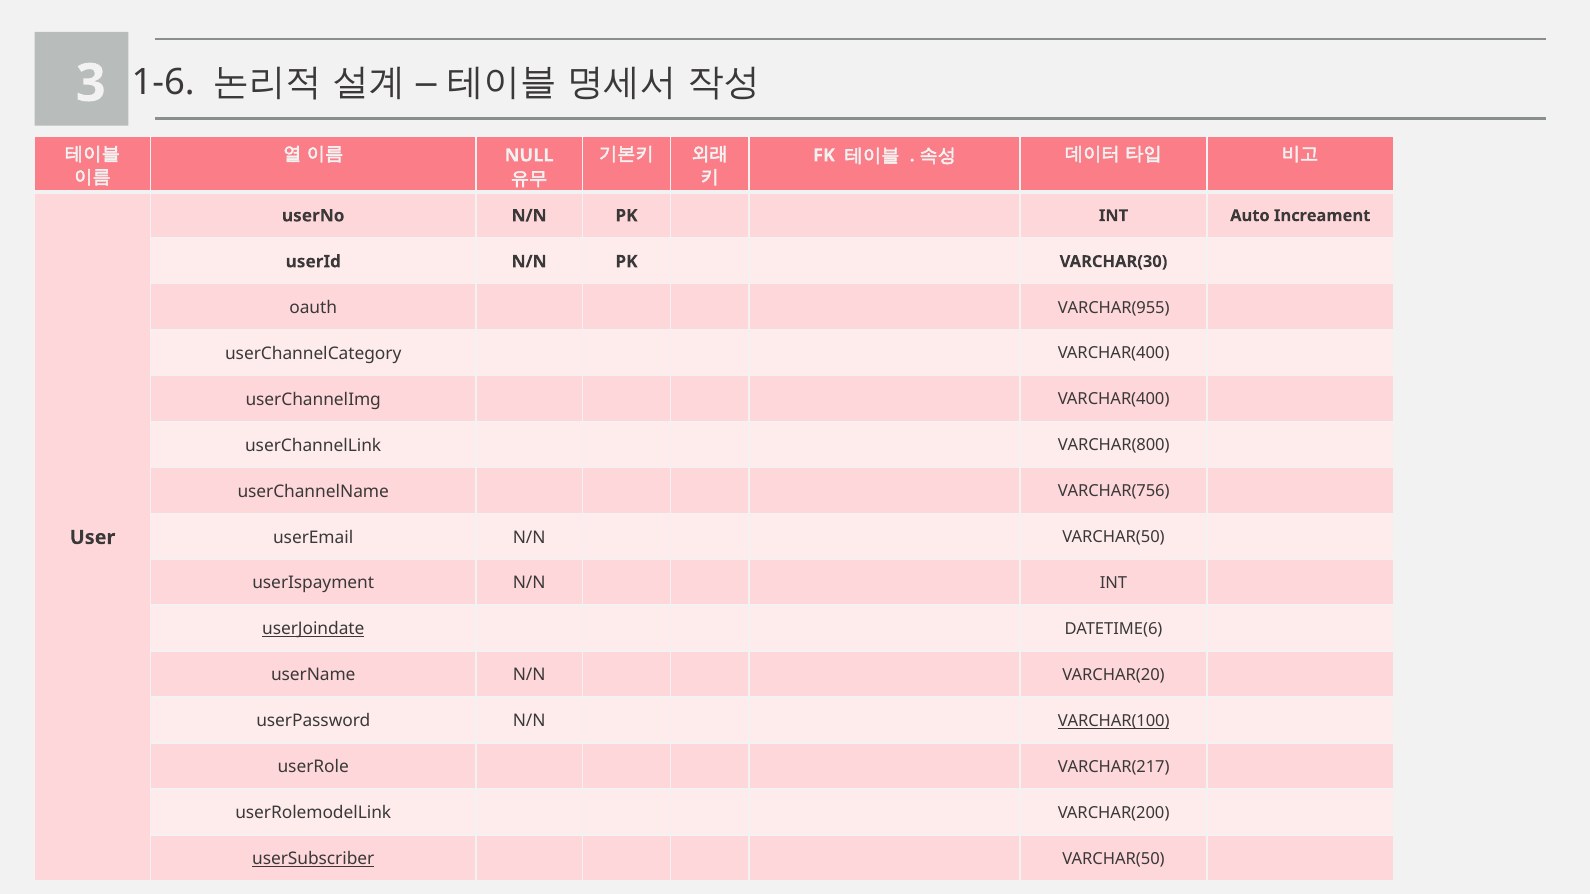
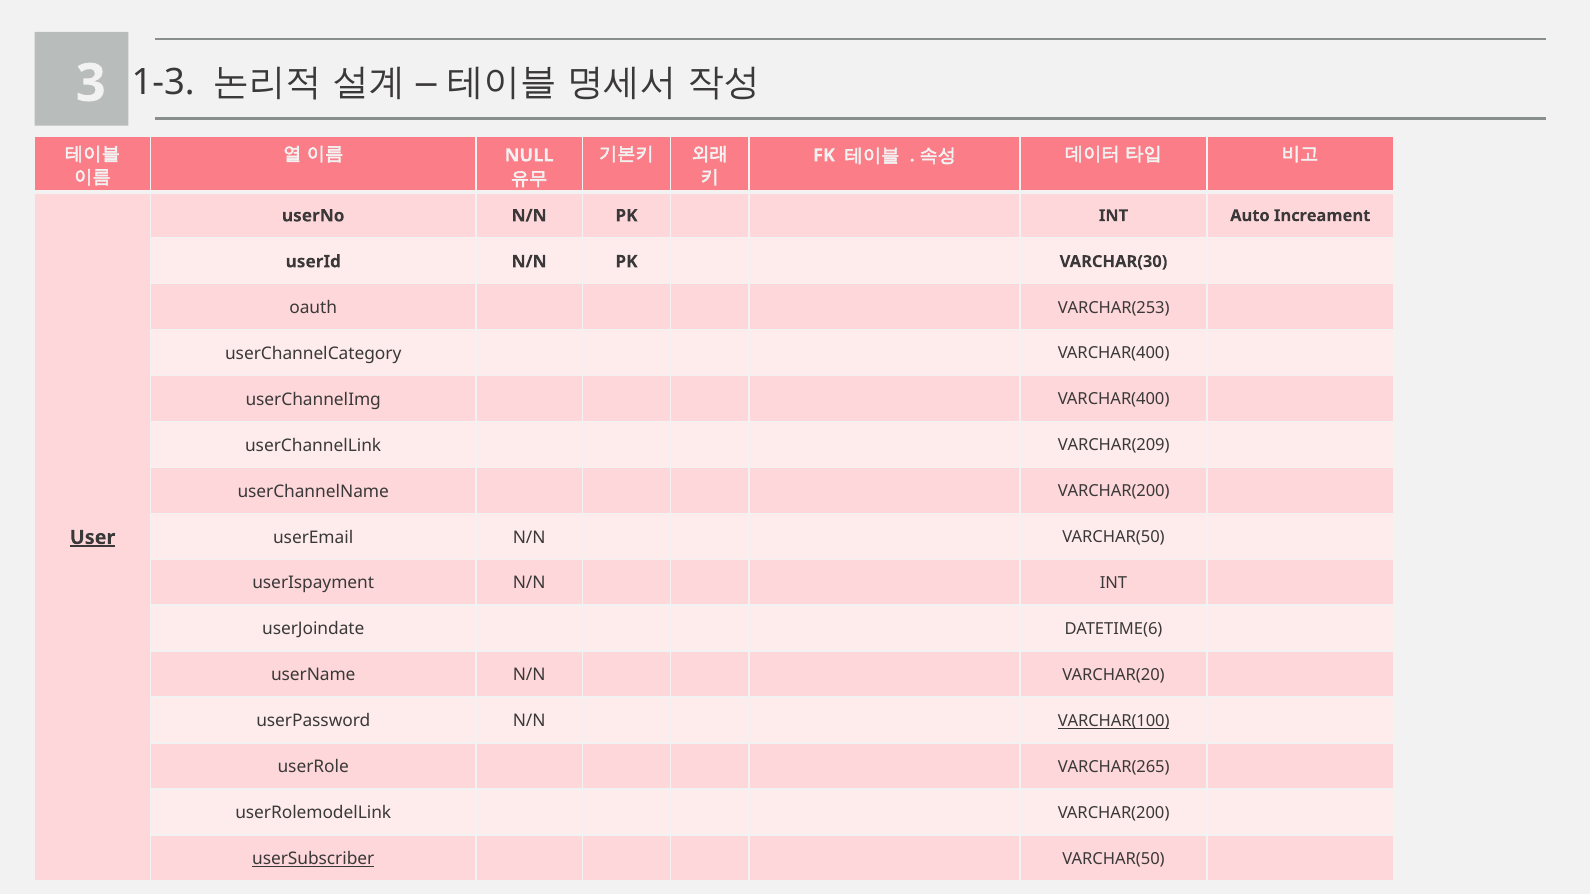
1-6: 1-6 -> 1-3
VARCHAR(955: VARCHAR(955 -> VARCHAR(253
VARCHAR(800: VARCHAR(800 -> VARCHAR(209
userChannelName VARCHAR(756: VARCHAR(756 -> VARCHAR(200
User underline: none -> present
userJoindate underline: present -> none
VARCHAR(217: VARCHAR(217 -> VARCHAR(265
